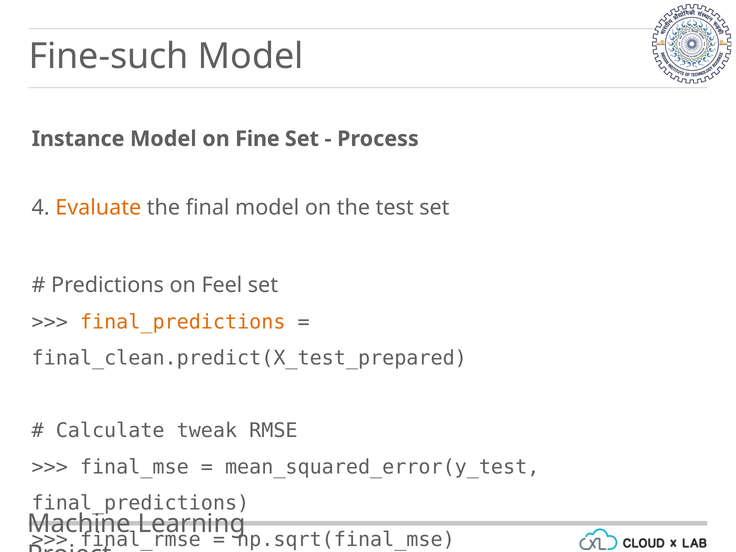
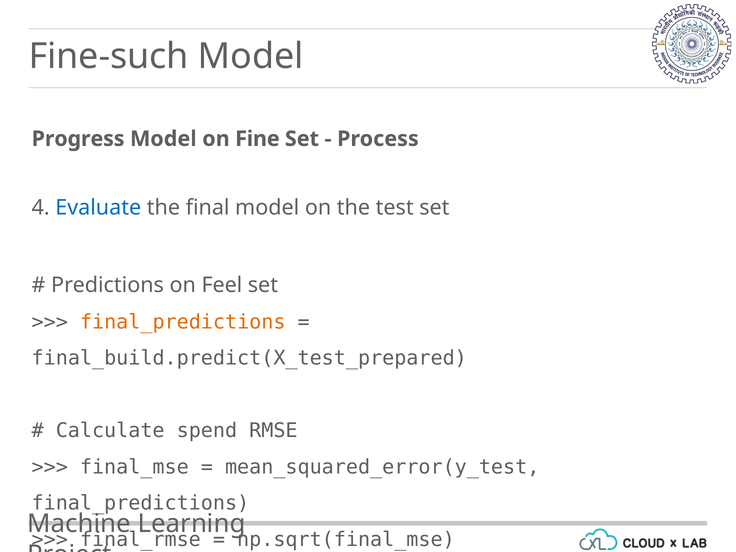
Instance: Instance -> Progress
Evaluate colour: orange -> blue
final_clean.predict(X_test_prepared: final_clean.predict(X_test_prepared -> final_build.predict(X_test_prepared
tweak: tweak -> spend
